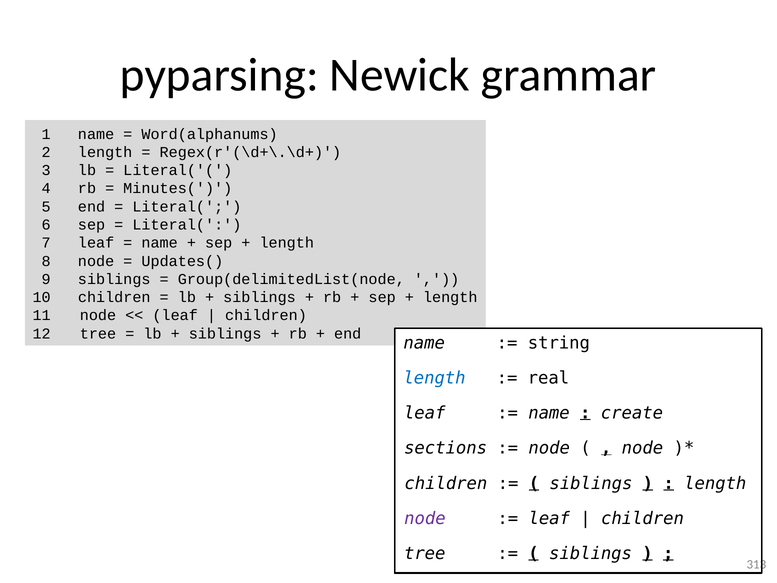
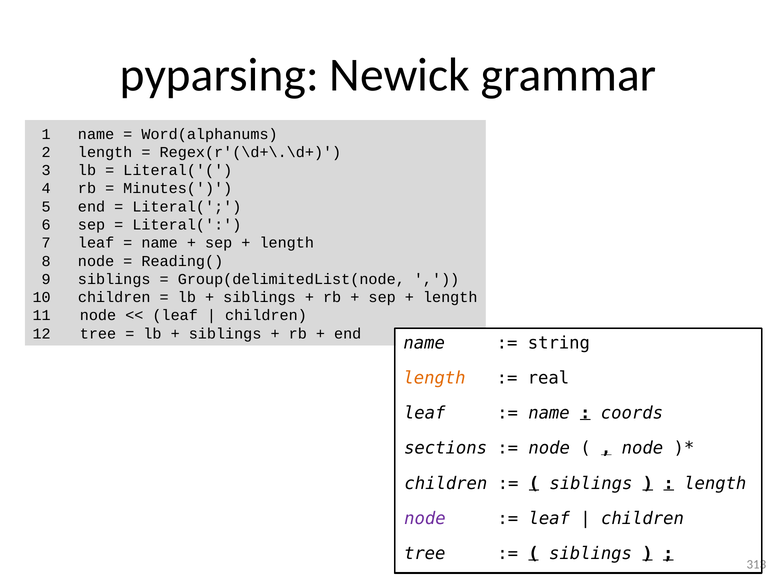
Updates(: Updates( -> Reading(
length at (435, 378) colour: blue -> orange
create: create -> coords
